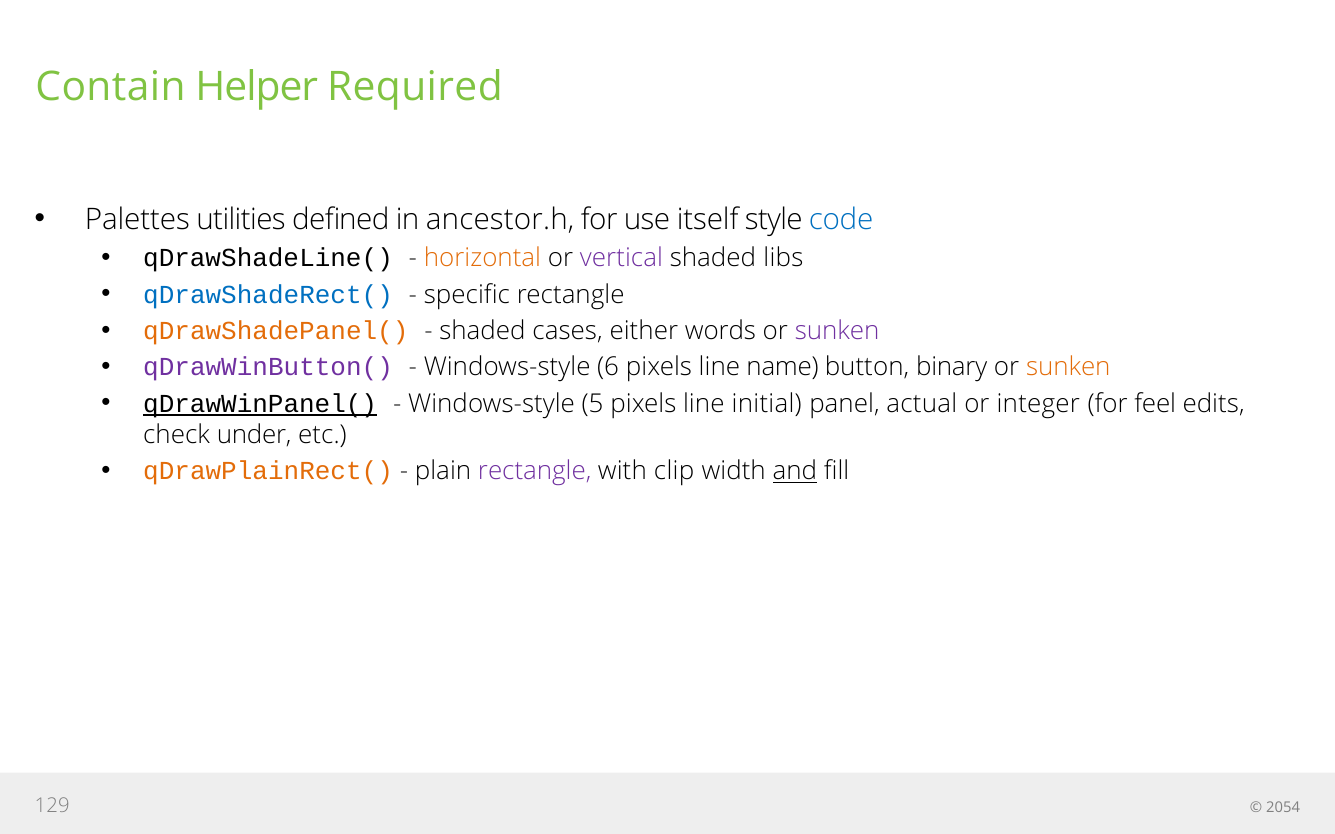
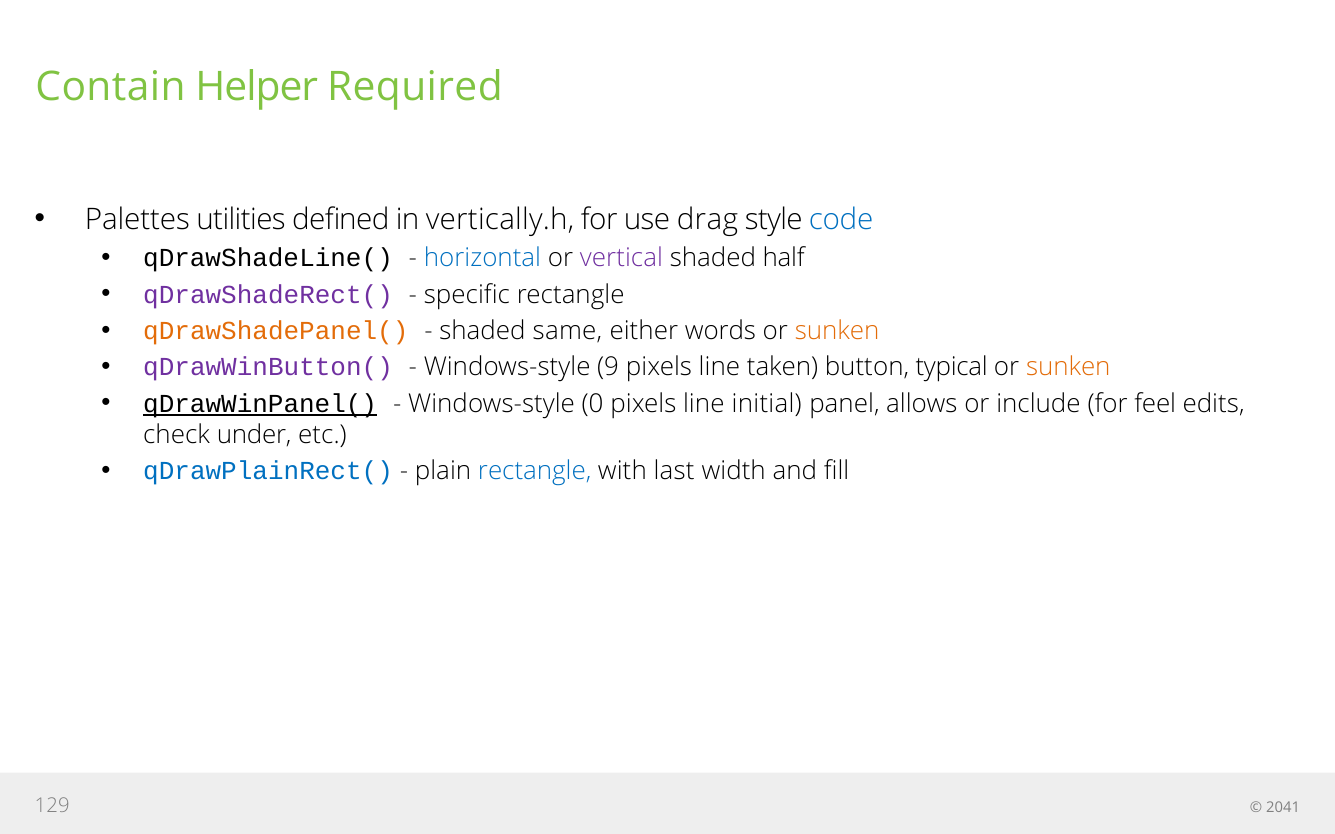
ancestor.h: ancestor.h -> vertically.h
itself: itself -> drag
horizontal colour: orange -> blue
libs: libs -> half
qDrawShadeRect( colour: blue -> purple
cases: cases -> same
sunken at (837, 331) colour: purple -> orange
6: 6 -> 9
name: name -> taken
binary: binary -> typical
5: 5 -> 0
actual: actual -> allows
integer: integer -> include
qDrawPlainRect( colour: orange -> blue
rectangle at (535, 471) colour: purple -> blue
clip: clip -> last
and underline: present -> none
2054: 2054 -> 2041
